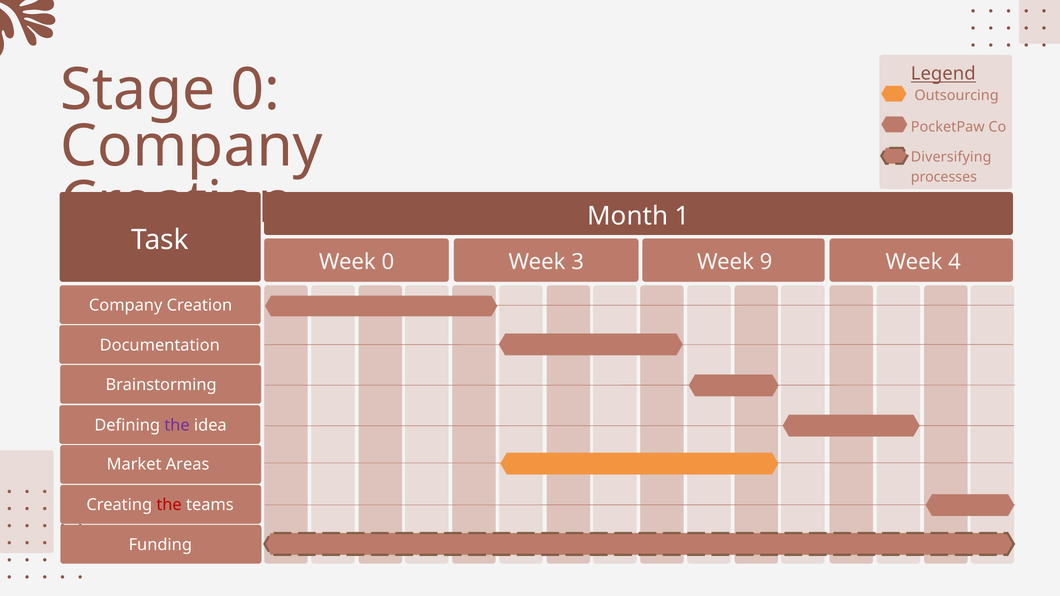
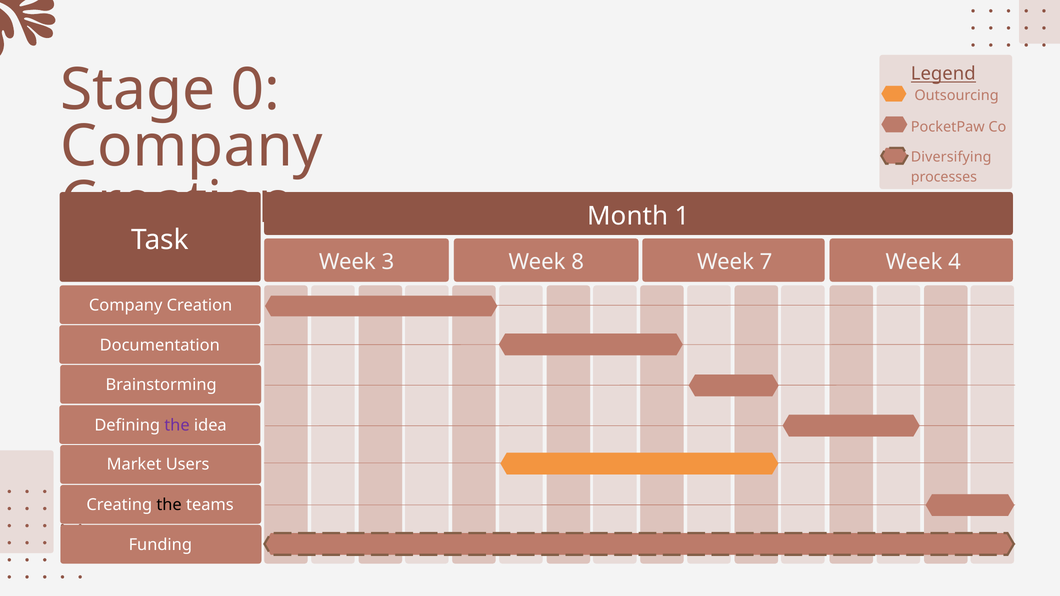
Week 0: 0 -> 3
3: 3 -> 8
9: 9 -> 7
Areas: Areas -> Users
the at (169, 505) colour: red -> black
